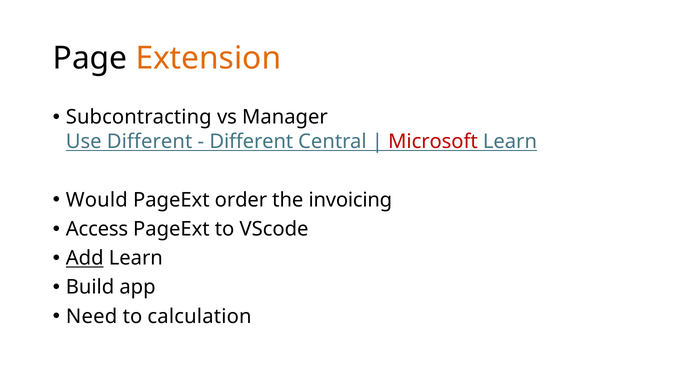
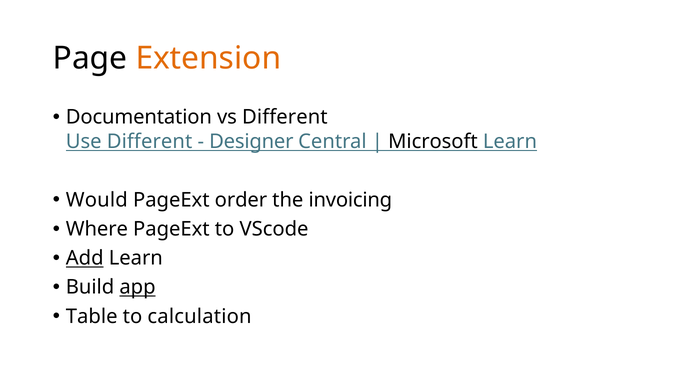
Subcontracting: Subcontracting -> Documentation
vs Manager: Manager -> Different
Different at (251, 141): Different -> Designer
Microsoft colour: red -> black
Access: Access -> Where
app underline: none -> present
Need: Need -> Table
